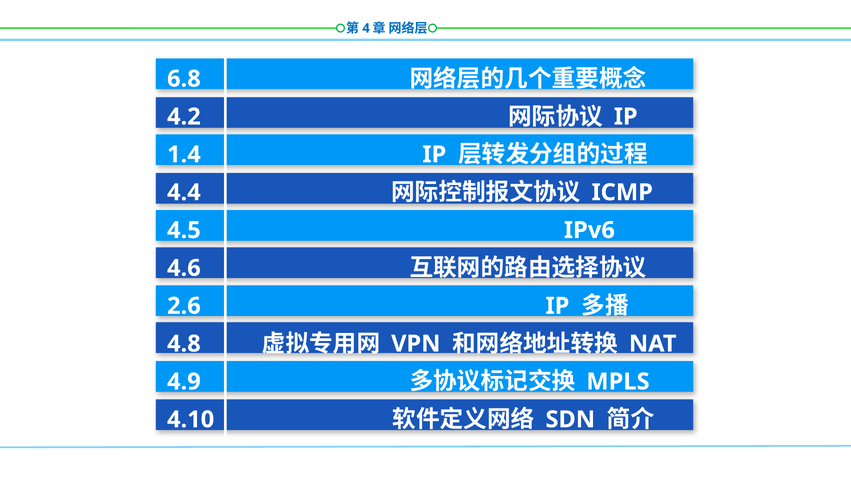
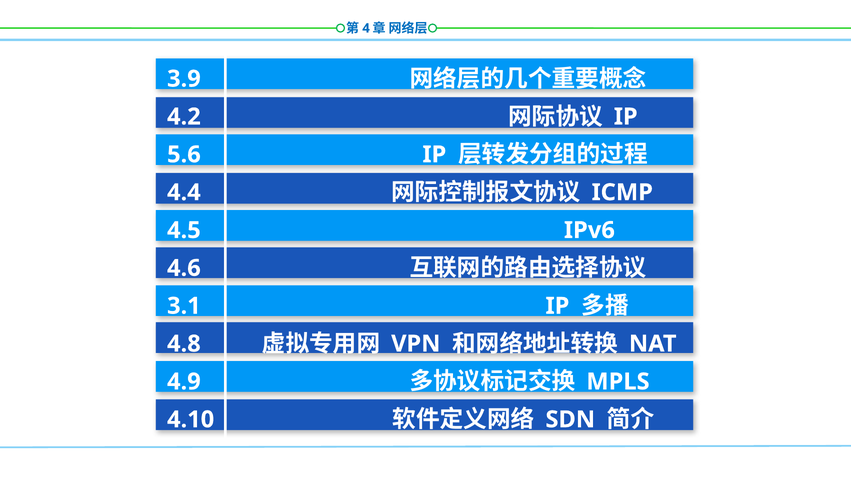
6.8: 6.8 -> 3.9
1.4: 1.4 -> 5.6
2.6: 2.6 -> 3.1
